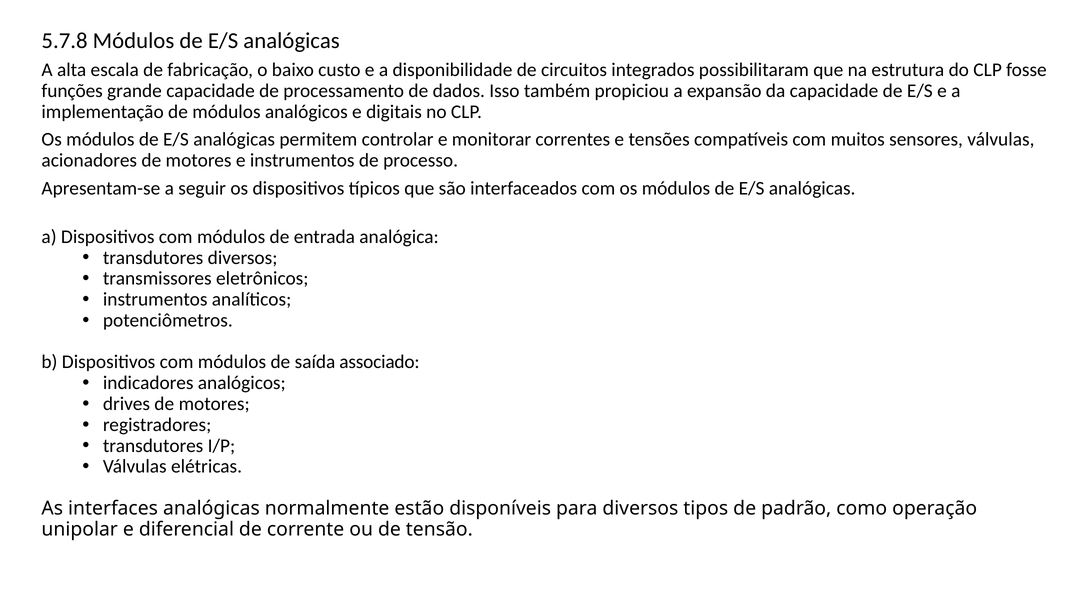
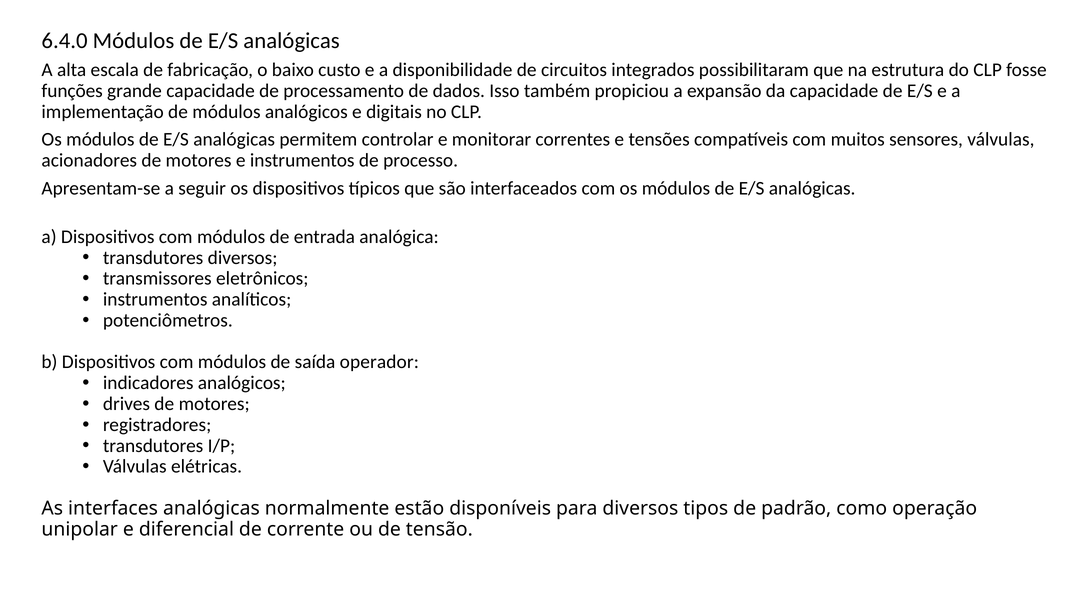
5.7.8: 5.7.8 -> 6.4.0
associado: associado -> operador
